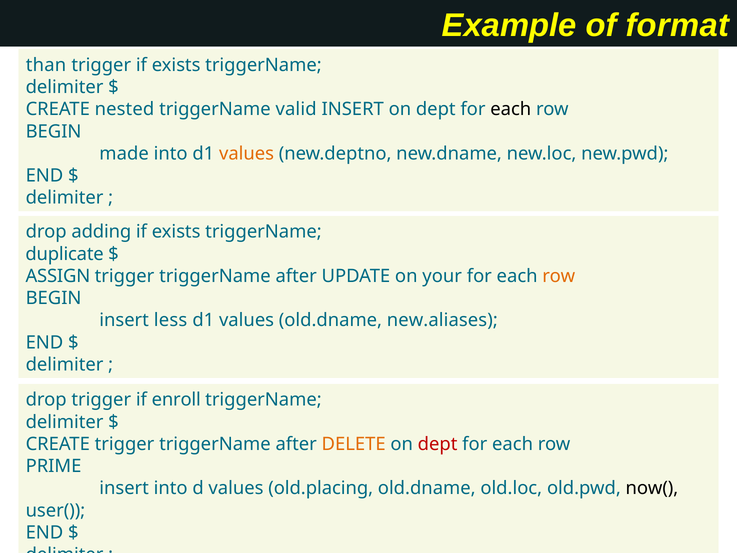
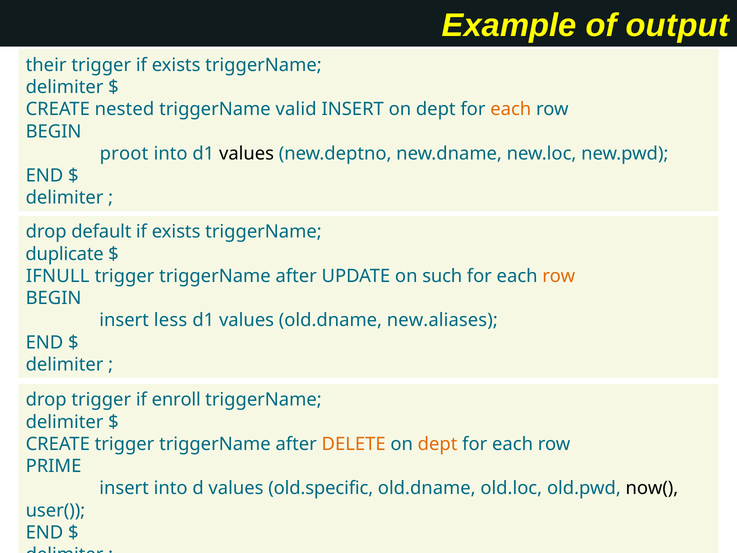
format: format -> output
than: than -> their
each at (511, 109) colour: black -> orange
made: made -> proot
values at (247, 154) colour: orange -> black
adding: adding -> default
ASSIGN: ASSIGN -> IFNULL
your: your -> such
dept at (438, 444) colour: red -> orange
old.placing: old.placing -> old.specific
